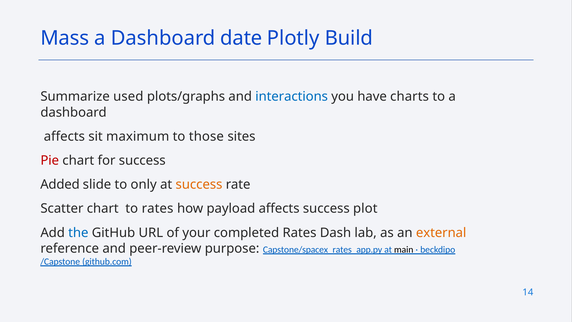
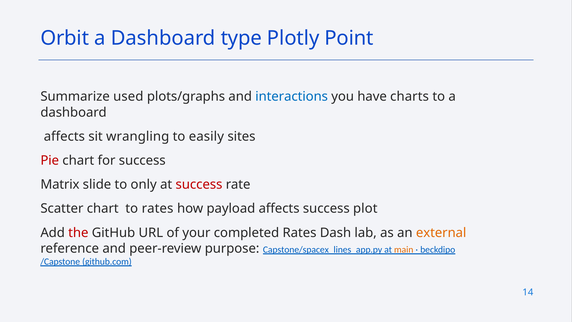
Mass: Mass -> Orbit
date: date -> type
Build: Build -> Point
maximum: maximum -> wrangling
those: those -> easily
Added: Added -> Matrix
success at (199, 184) colour: orange -> red
the colour: blue -> red
Capstone/spacex_rates_app.py: Capstone/spacex_rates_app.py -> Capstone/spacex_lines_app.py
main colour: black -> orange
